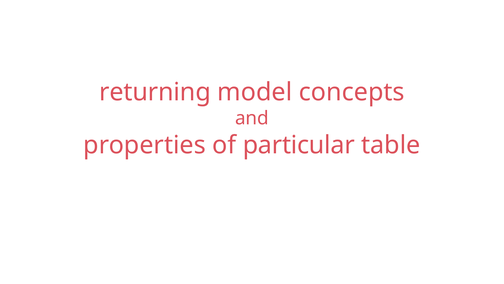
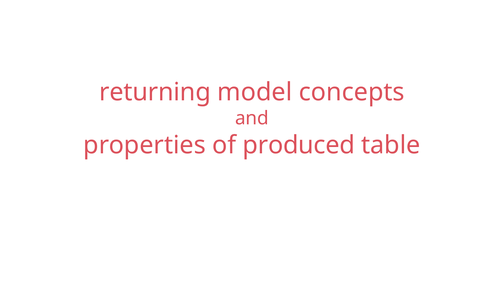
particular: particular -> produced
